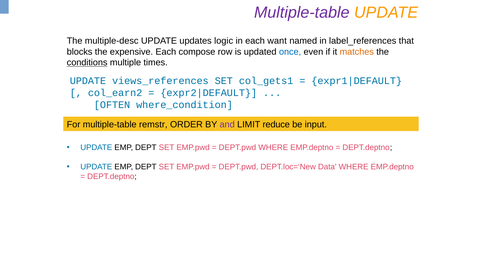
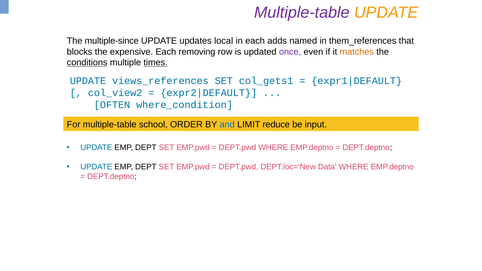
multiple-desc: multiple-desc -> multiple-since
logic: logic -> local
want: want -> adds
label_references: label_references -> them_references
compose: compose -> removing
once colour: blue -> purple
times underline: none -> present
col_earn2: col_earn2 -> col_view2
remstr: remstr -> school
and colour: purple -> blue
